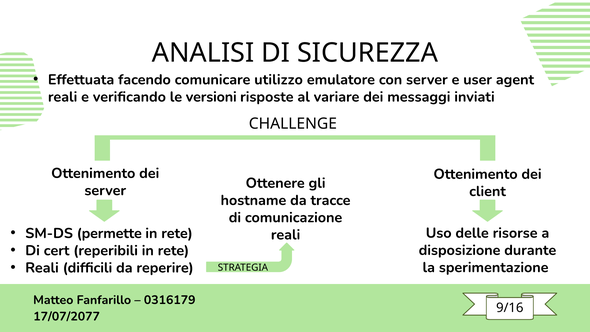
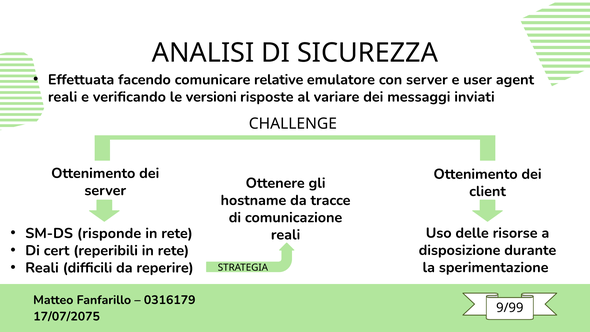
utilizzo: utilizzo -> relative
permette: permette -> risponde
9/16: 9/16 -> 9/99
17/07/2077: 17/07/2077 -> 17/07/2075
